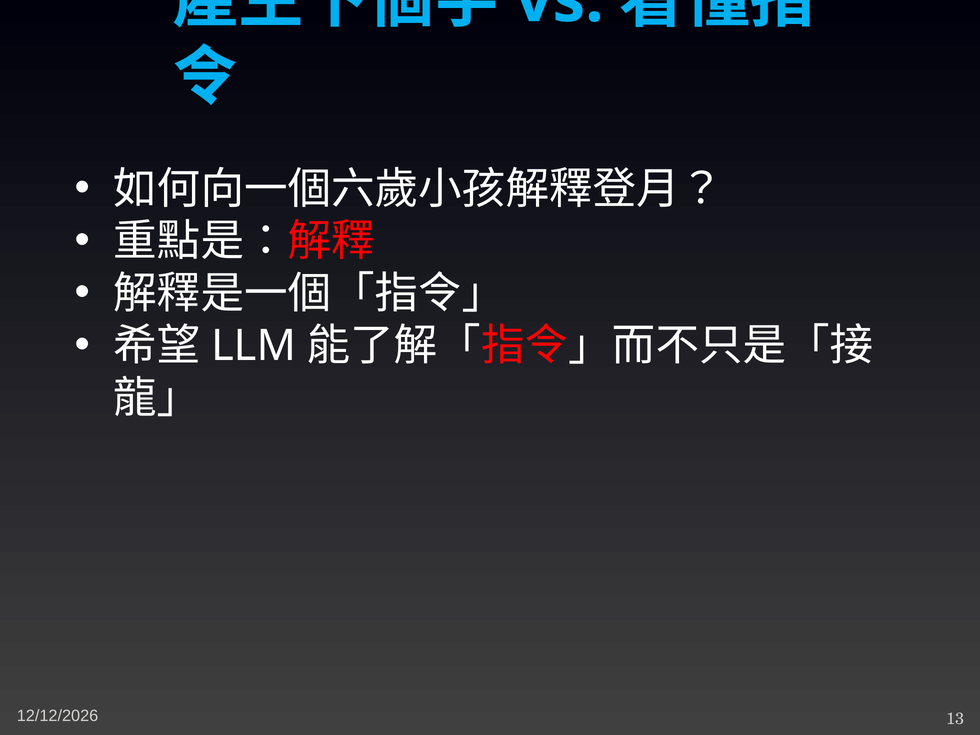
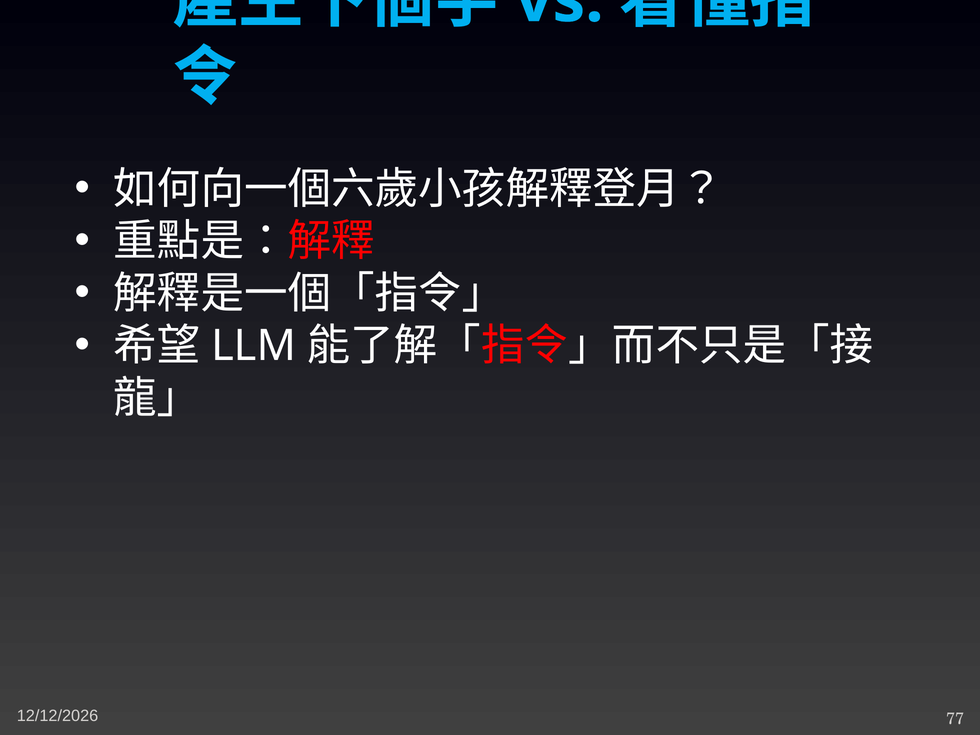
13: 13 -> 77
